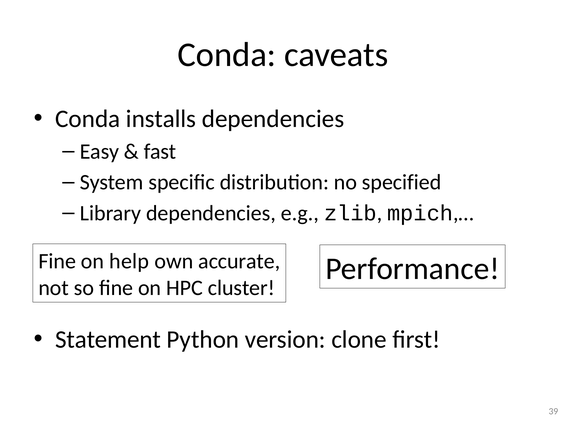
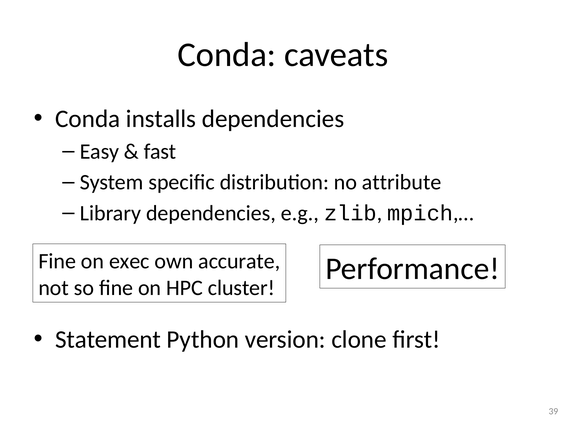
specified: specified -> attribute
help: help -> exec
